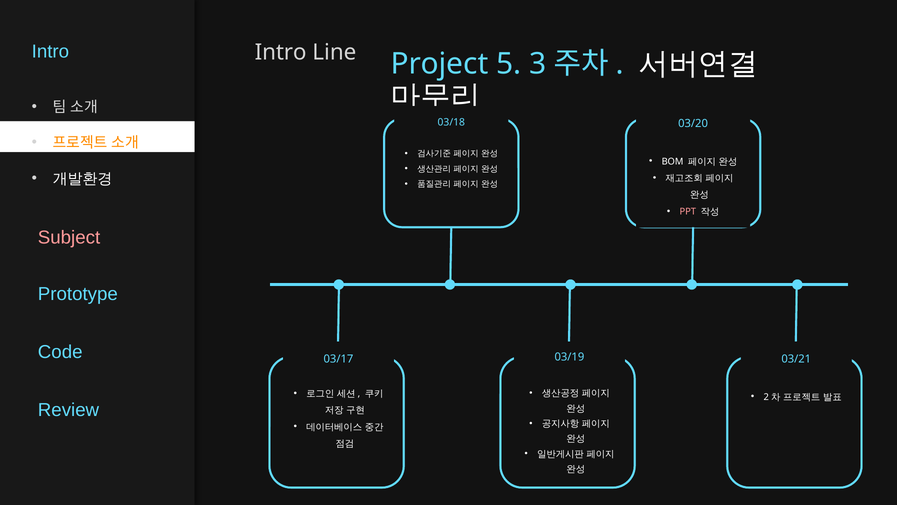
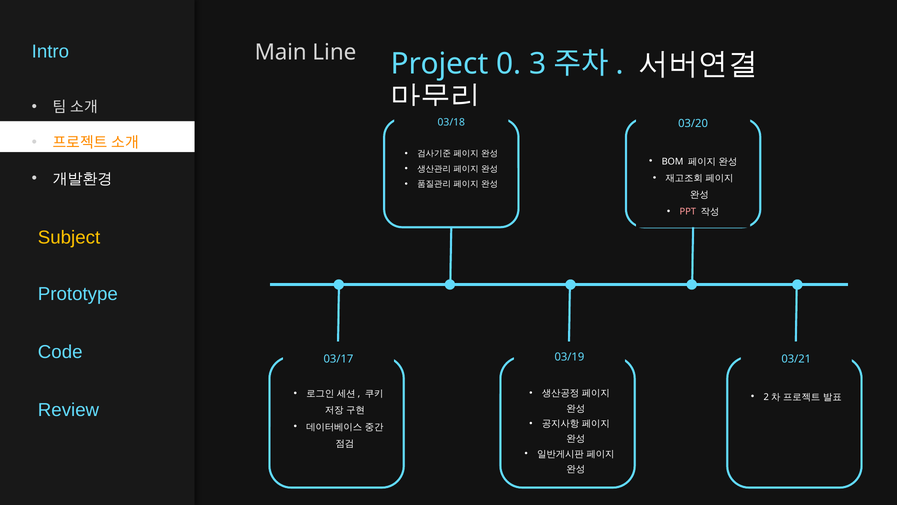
Intro at (281, 52): Intro -> Main
5: 5 -> 0
Subject colour: pink -> yellow
